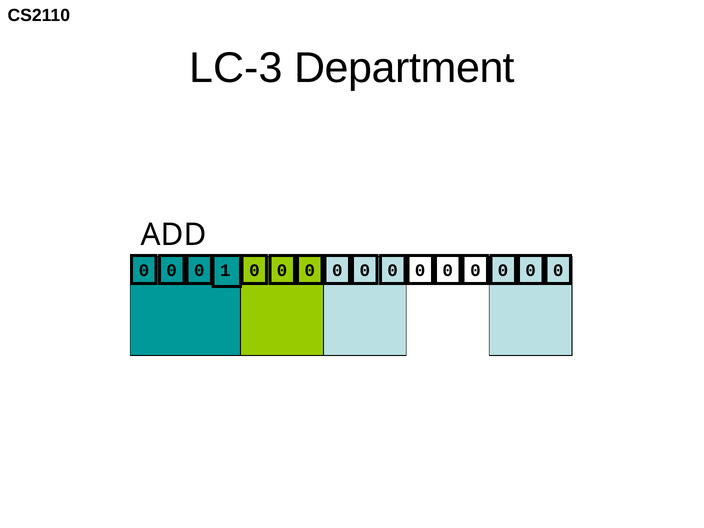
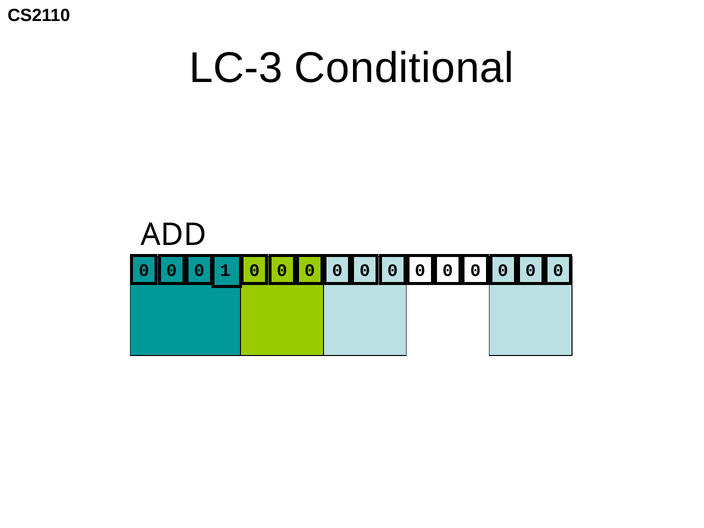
Department: Department -> Conditional
